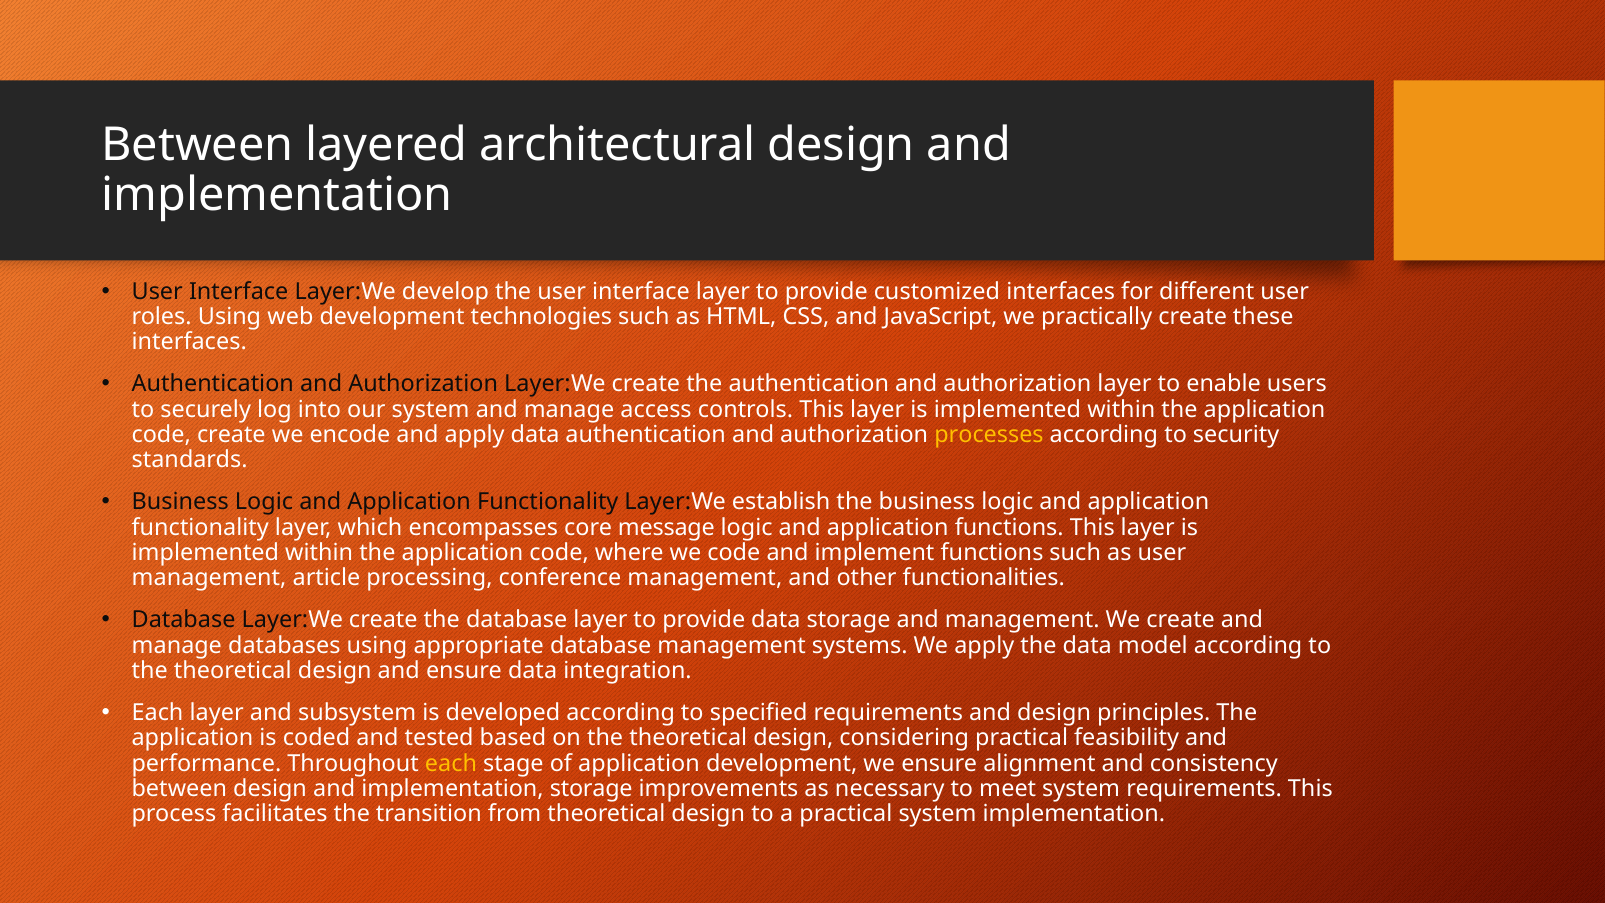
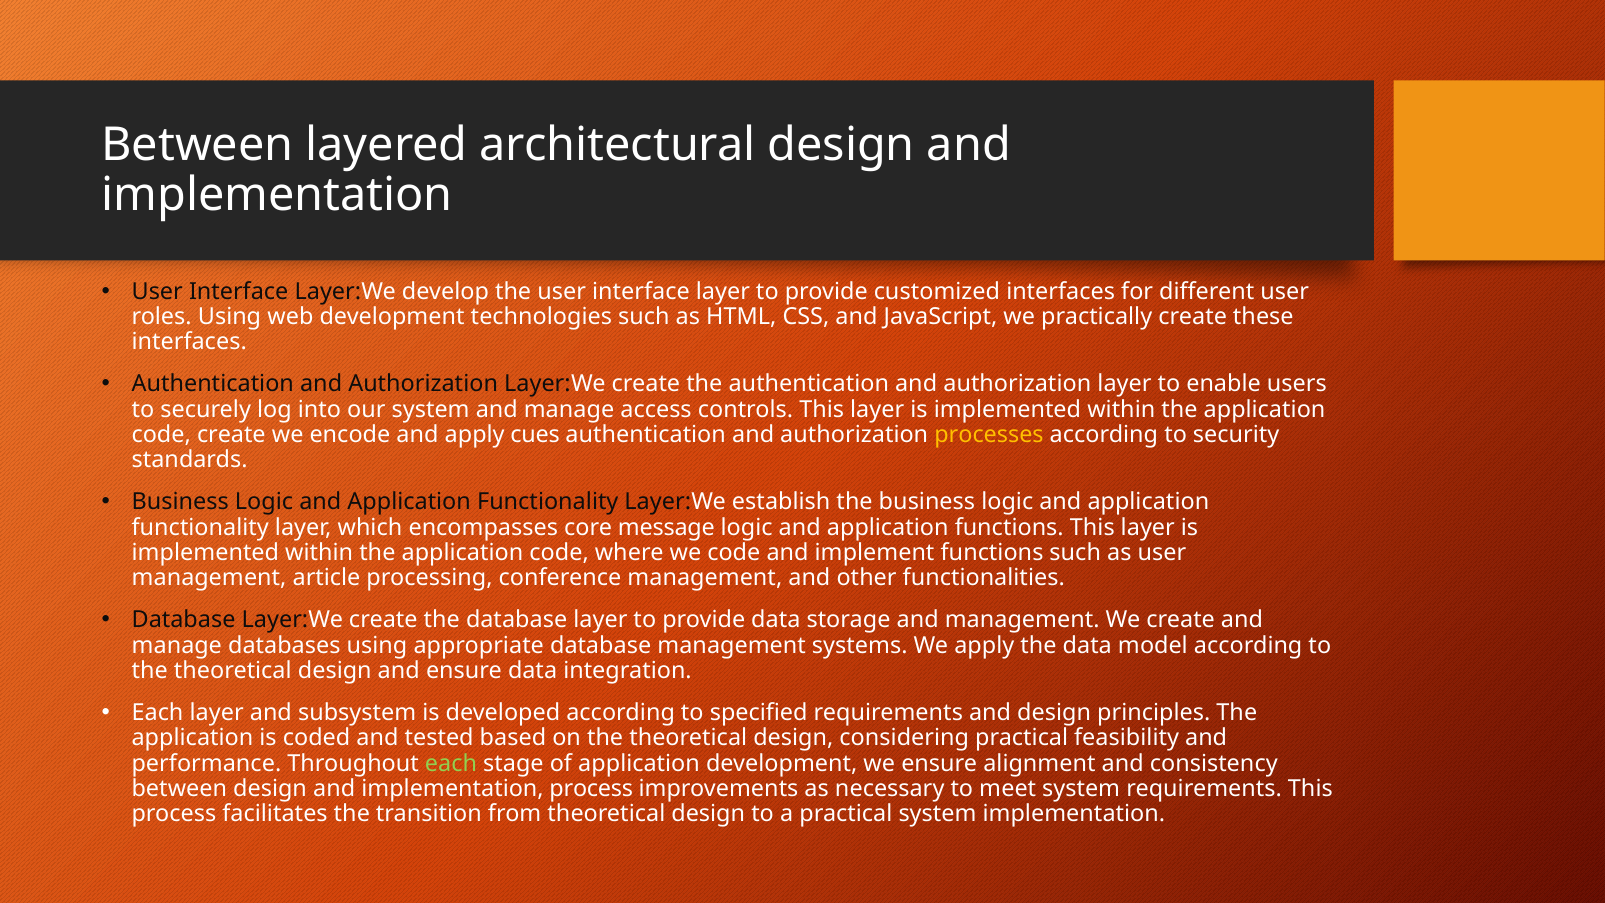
apply data: data -> cues
each at (451, 763) colour: yellow -> light green
implementation storage: storage -> process
